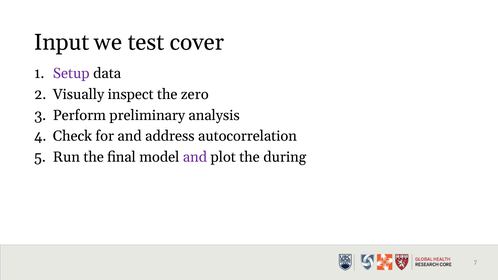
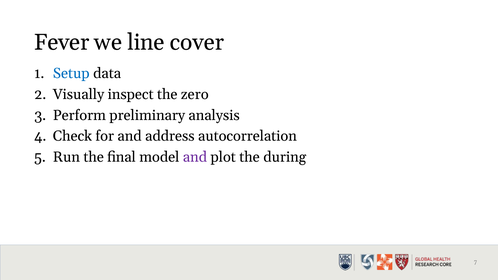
Input: Input -> Fever
test: test -> line
Setup colour: purple -> blue
